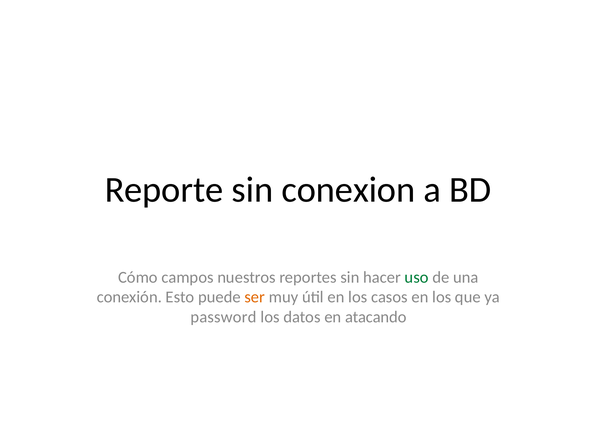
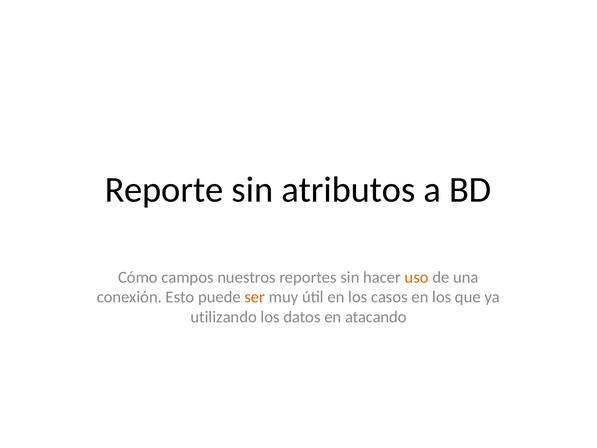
conexion: conexion -> atributos
uso colour: green -> orange
password: password -> utilizando
